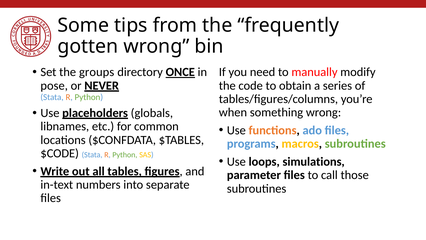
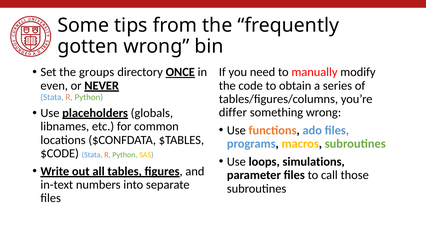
pose: pose -> even
when: when -> differ
